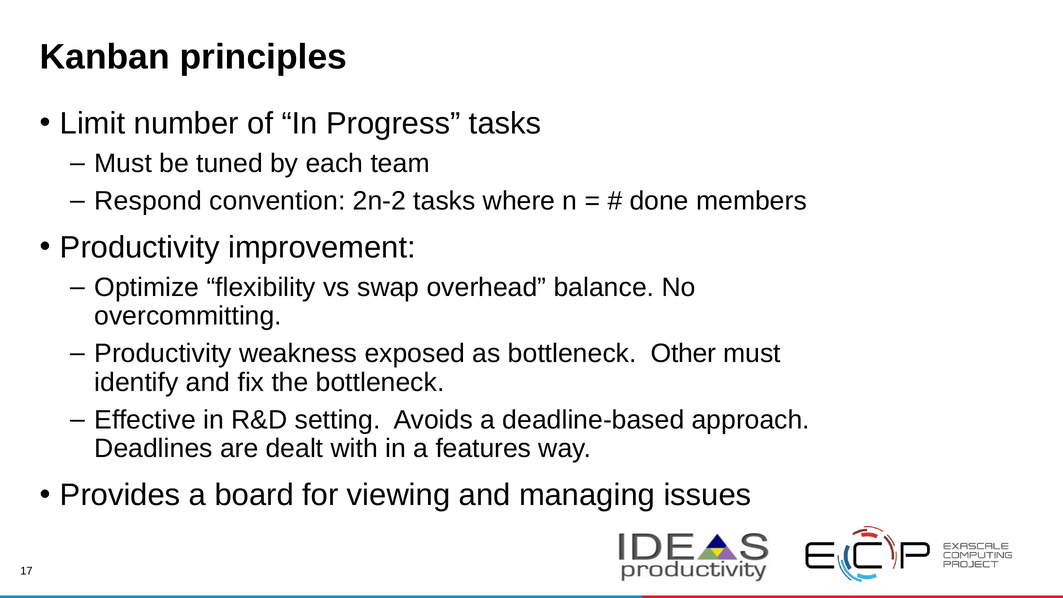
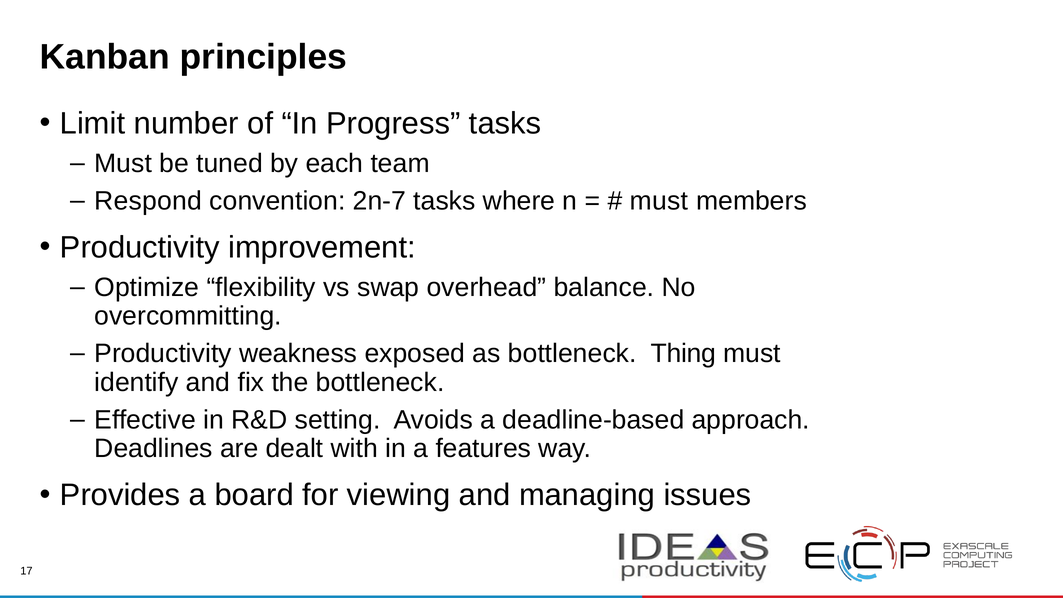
2n-2: 2n-2 -> 2n-7
done at (659, 201): done -> must
Other: Other -> Thing
